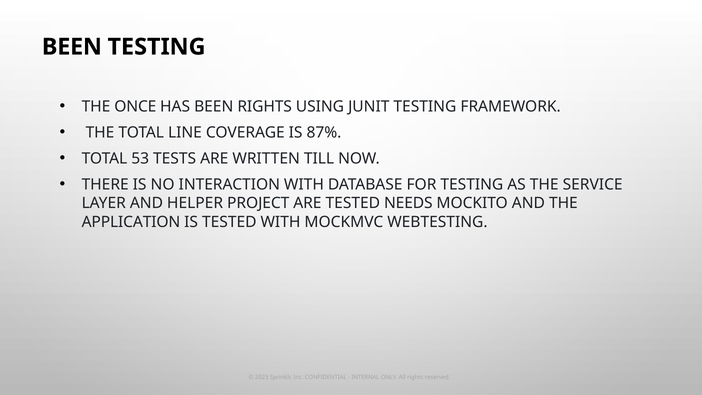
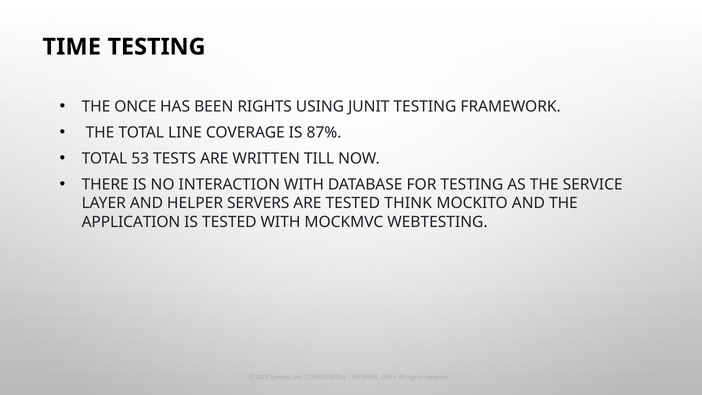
BEEN at (72, 47): BEEN -> TIME
PROJECT: PROJECT -> SERVERS
NEEDS: NEEDS -> THINK
